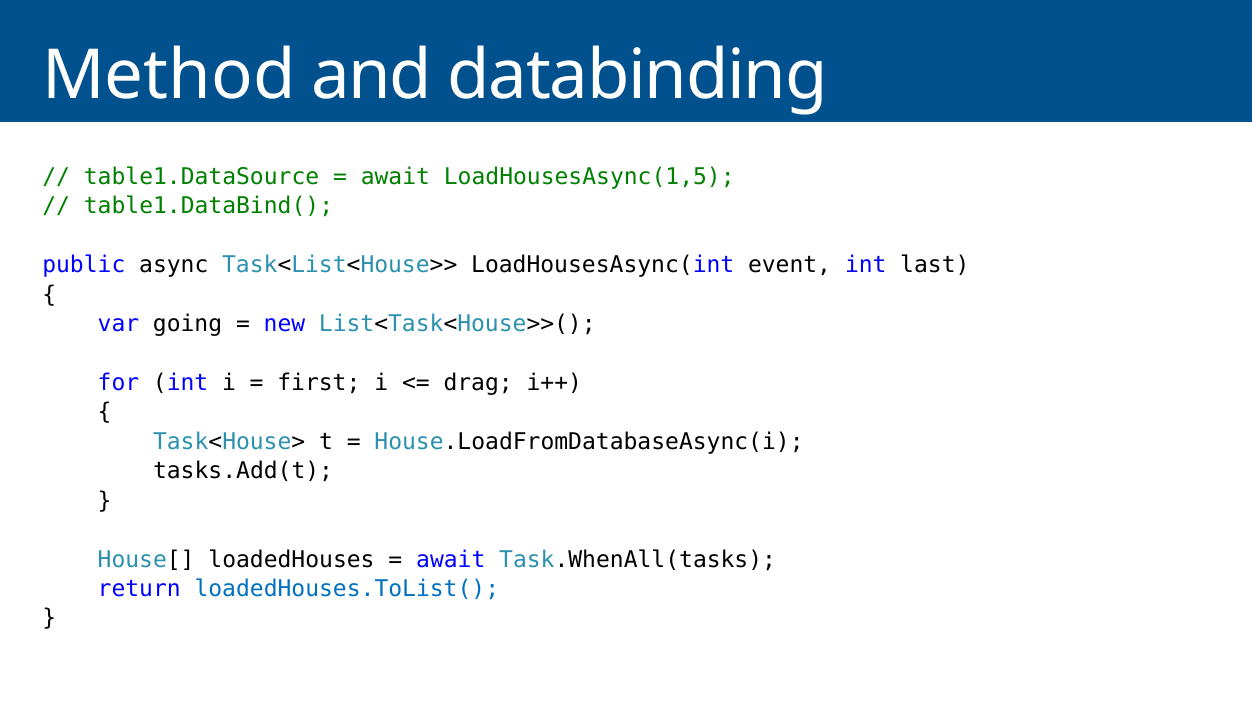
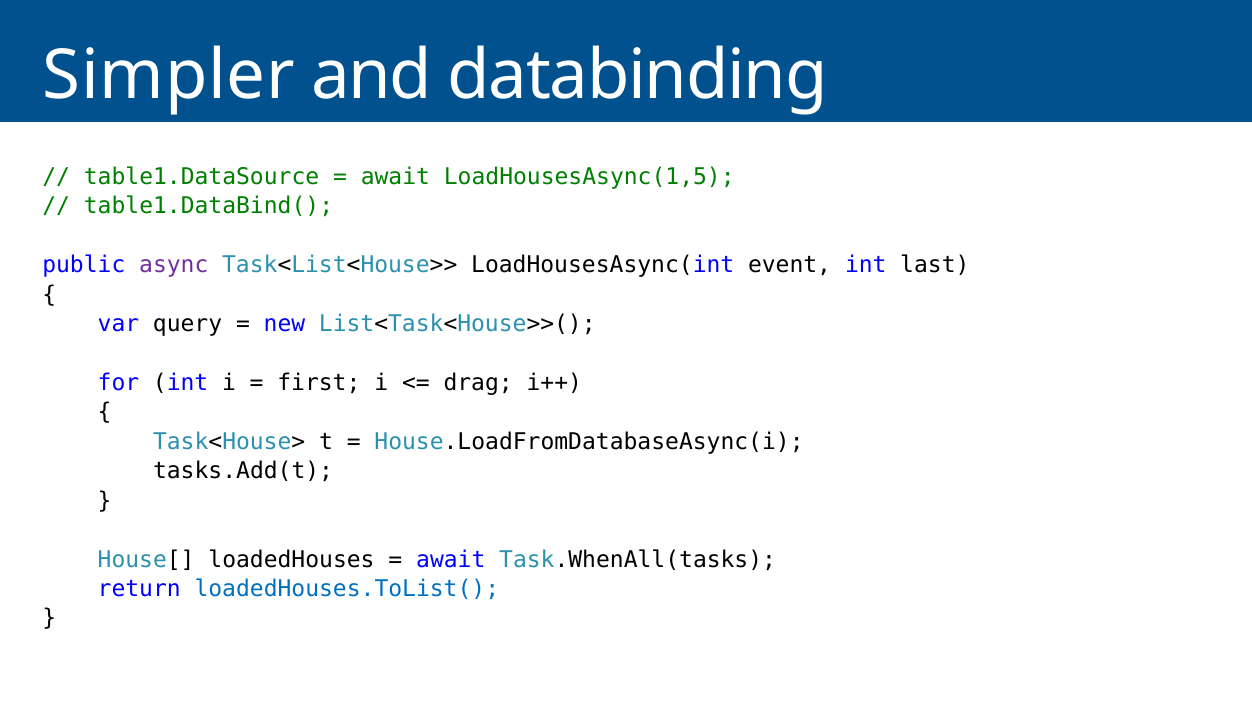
Method: Method -> Simpler
async colour: black -> purple
going: going -> query
